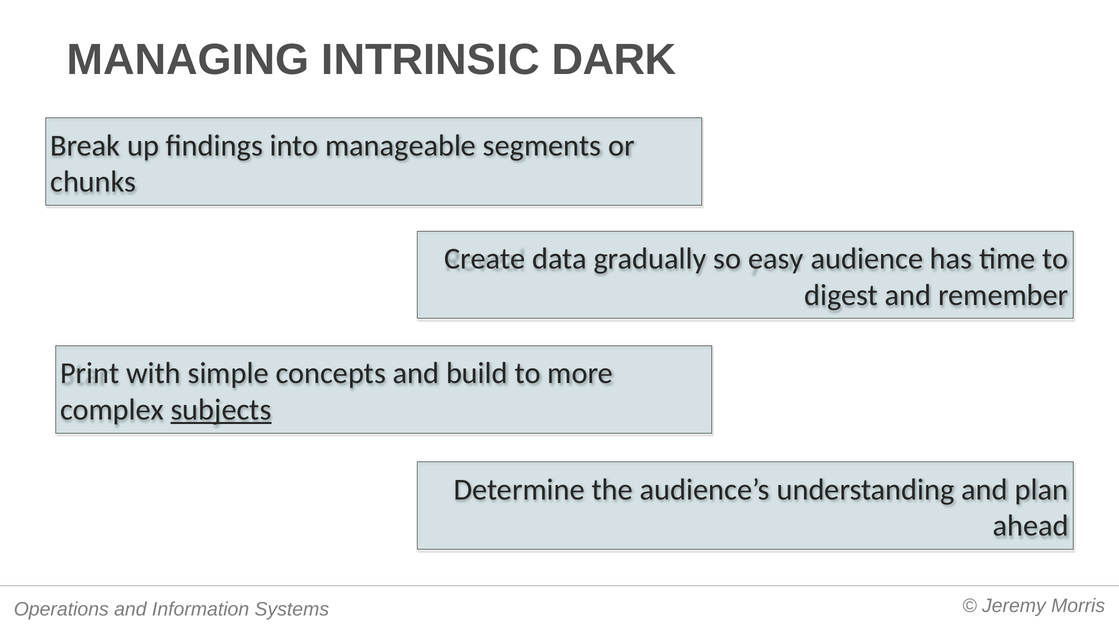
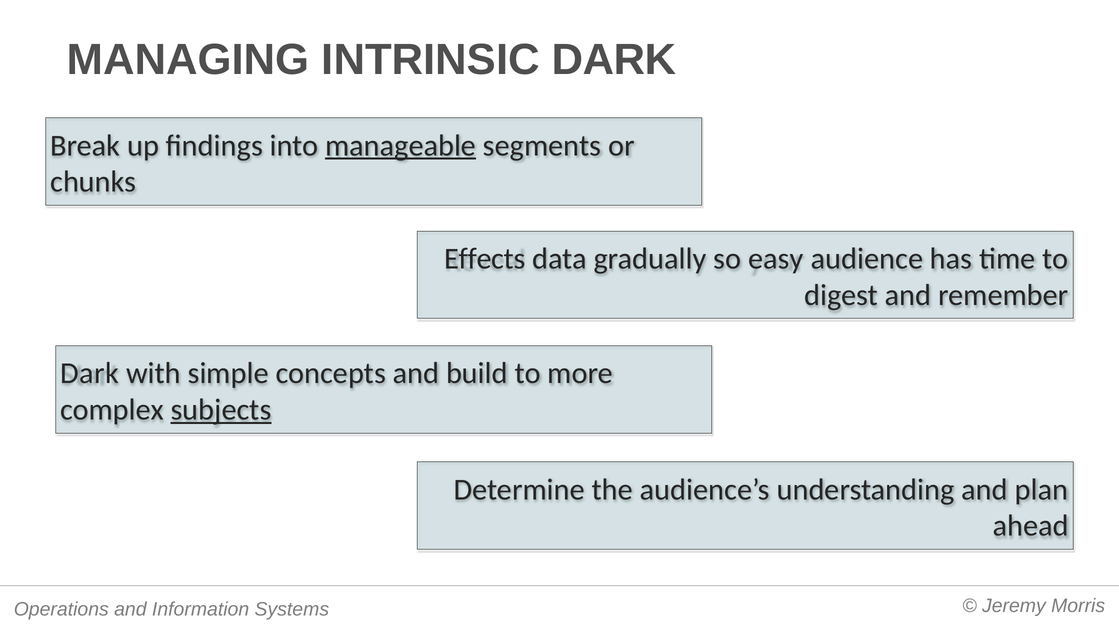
manageable underline: none -> present
Create: Create -> Effects
Print at (90, 374): Print -> Dark
